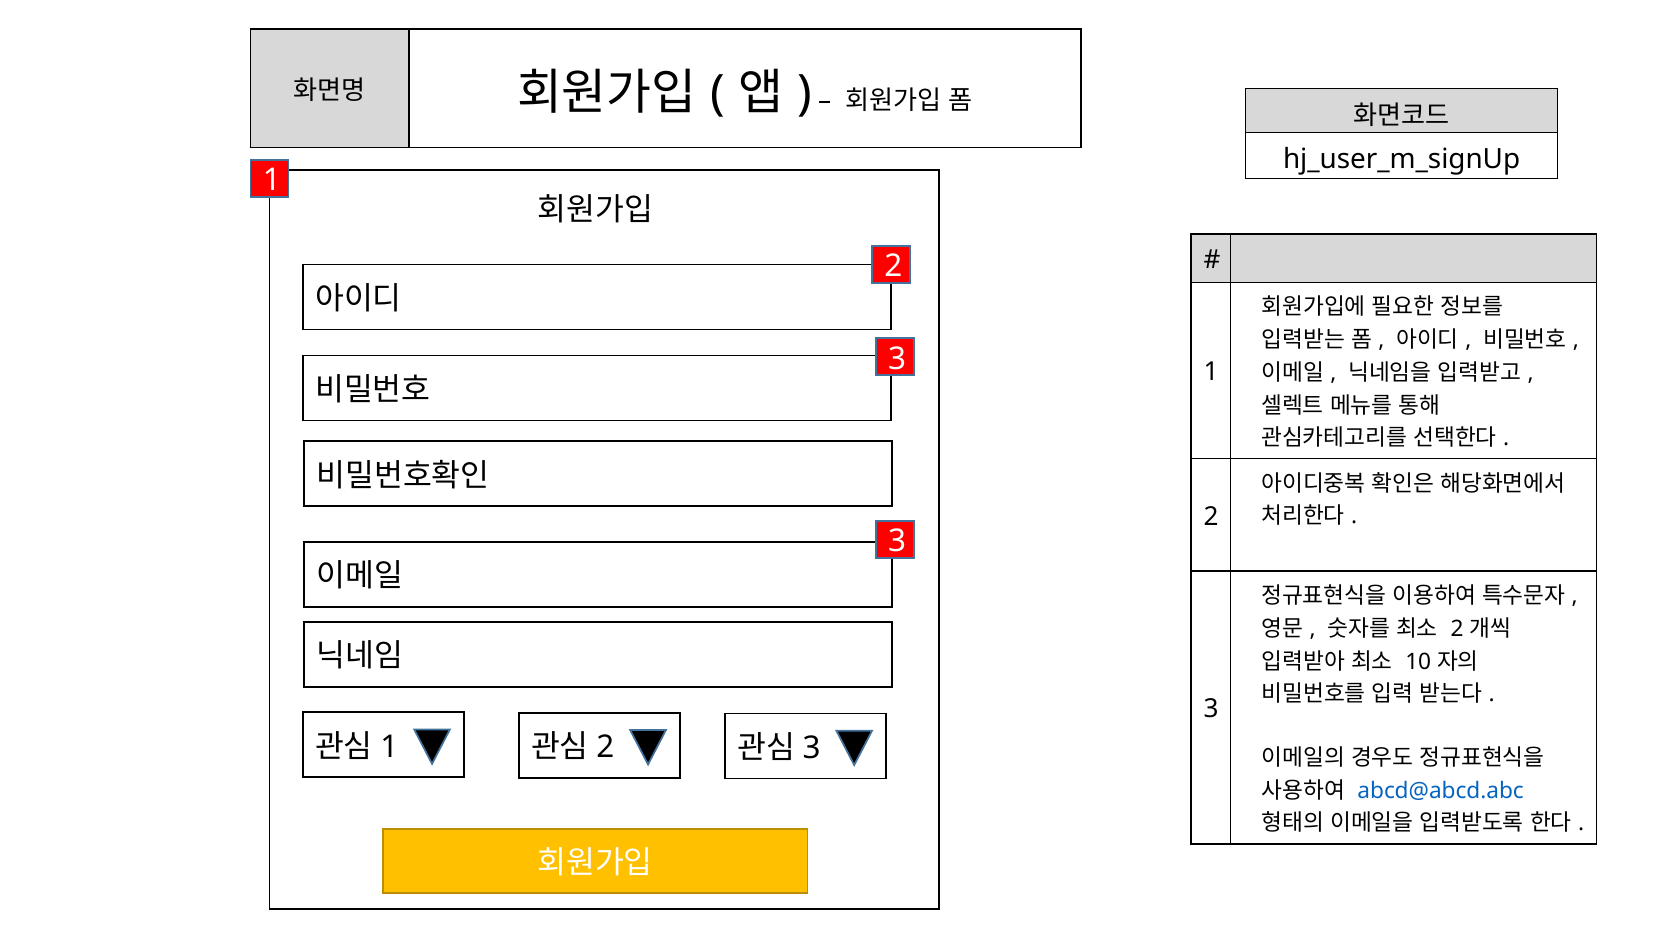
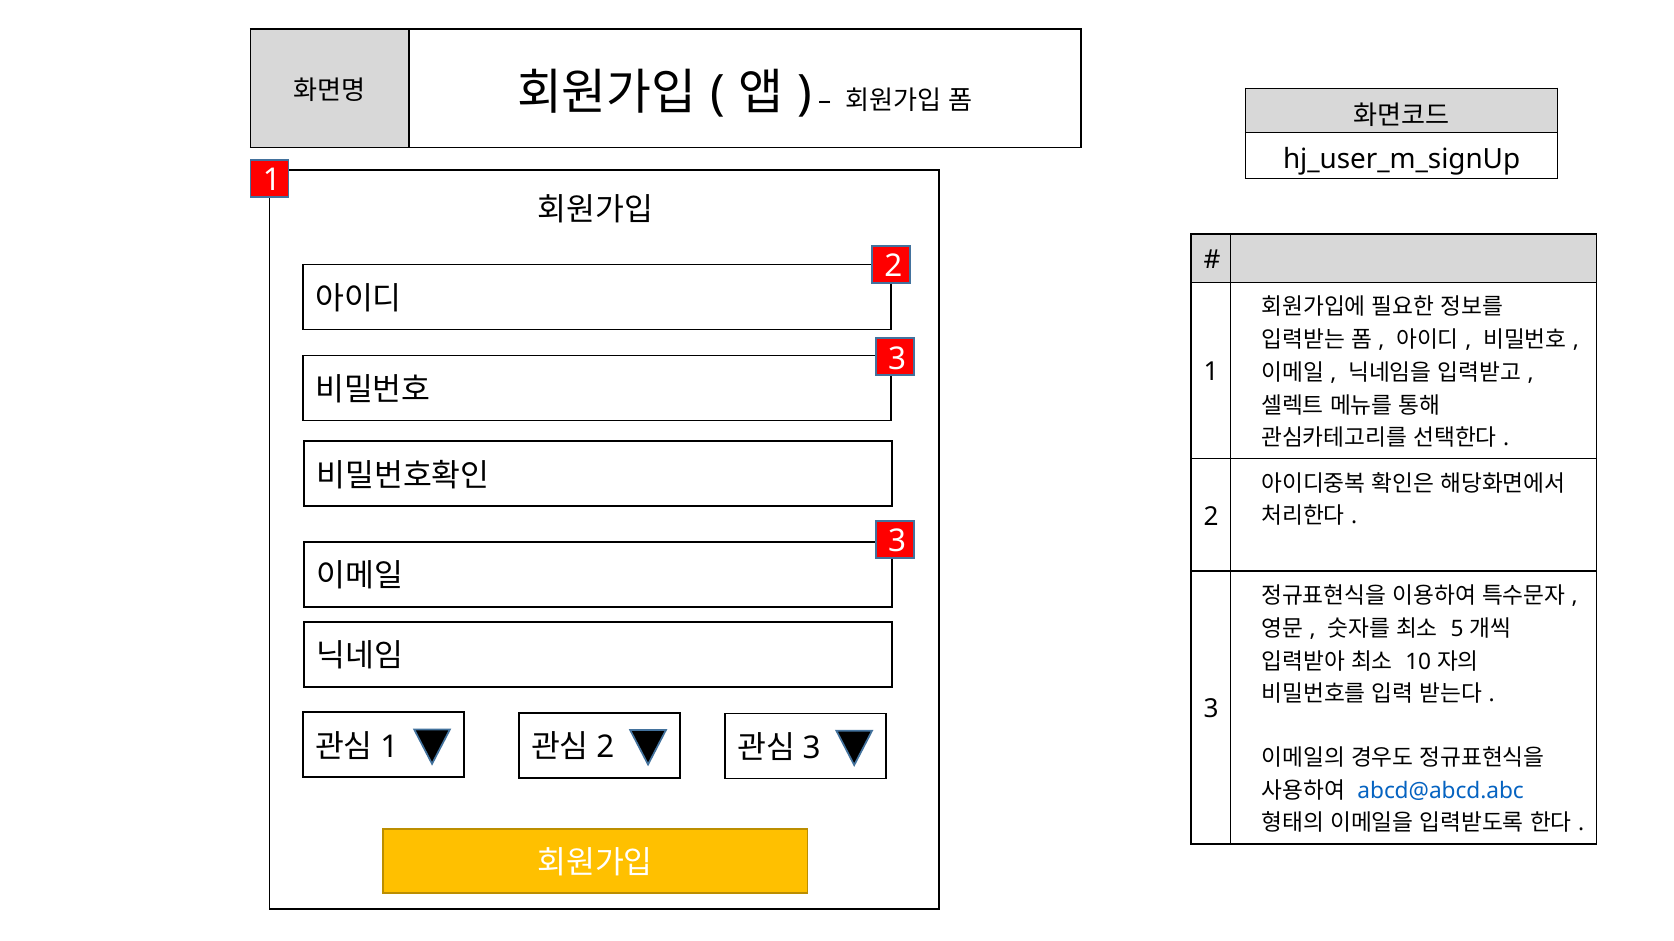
2 at (1457, 629): 2 -> 5
